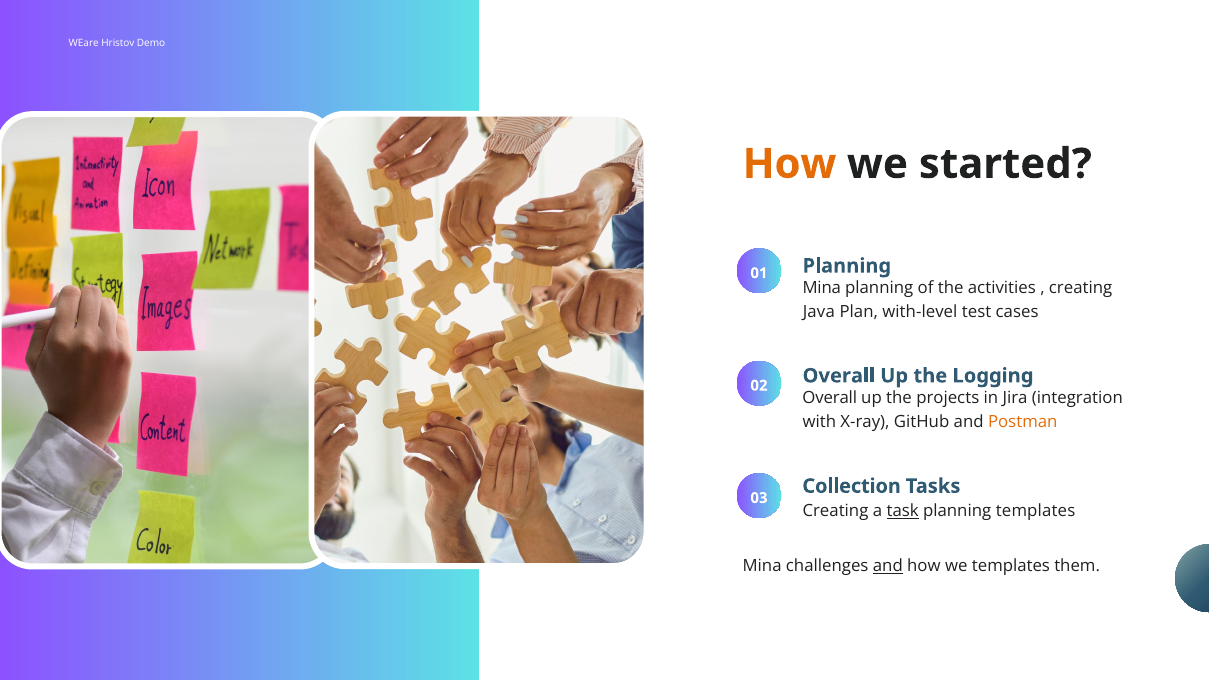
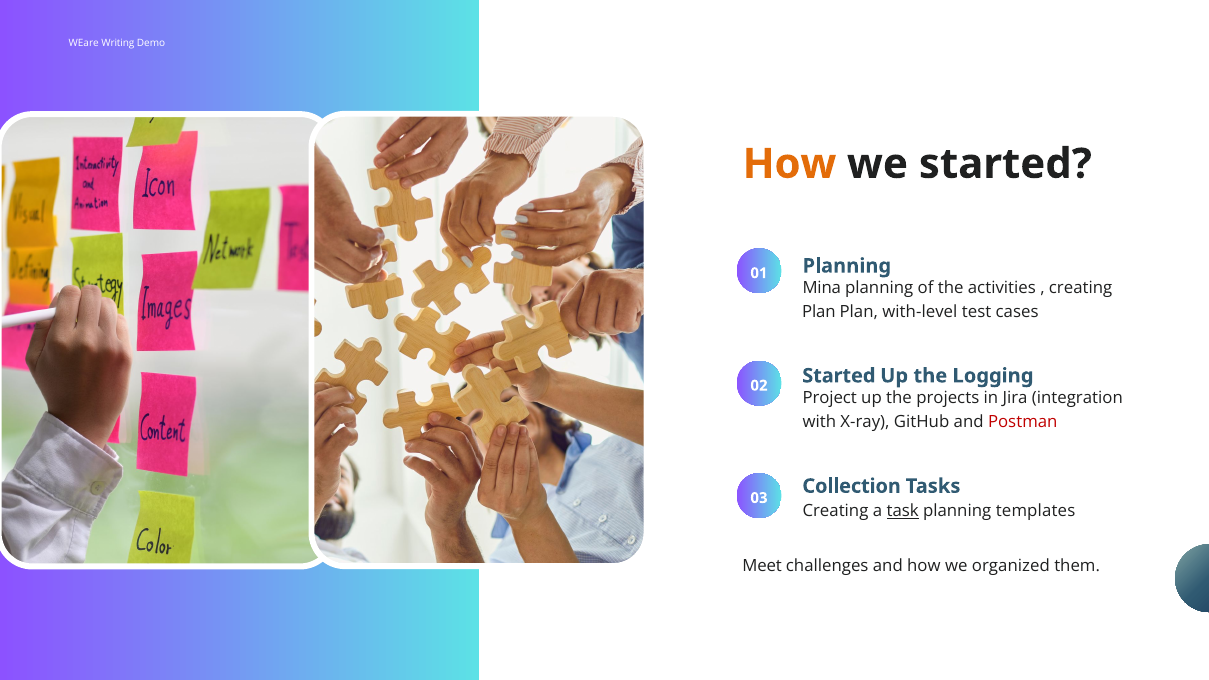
Hristov: Hristov -> Writing
Java at (819, 312): Java -> Plan
02 Overall: Overall -> Started
Overall at (830, 398): Overall -> Project
Postman colour: orange -> red
Mina at (762, 566): Mina -> Meet
and at (888, 566) underline: present -> none
we templates: templates -> organized
